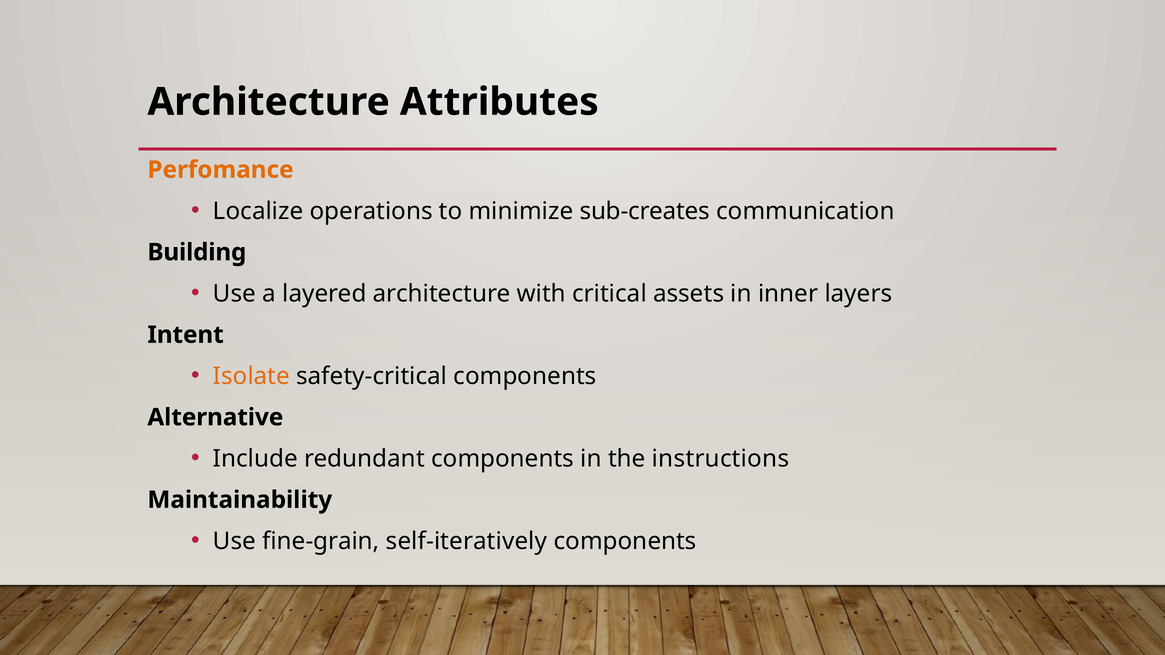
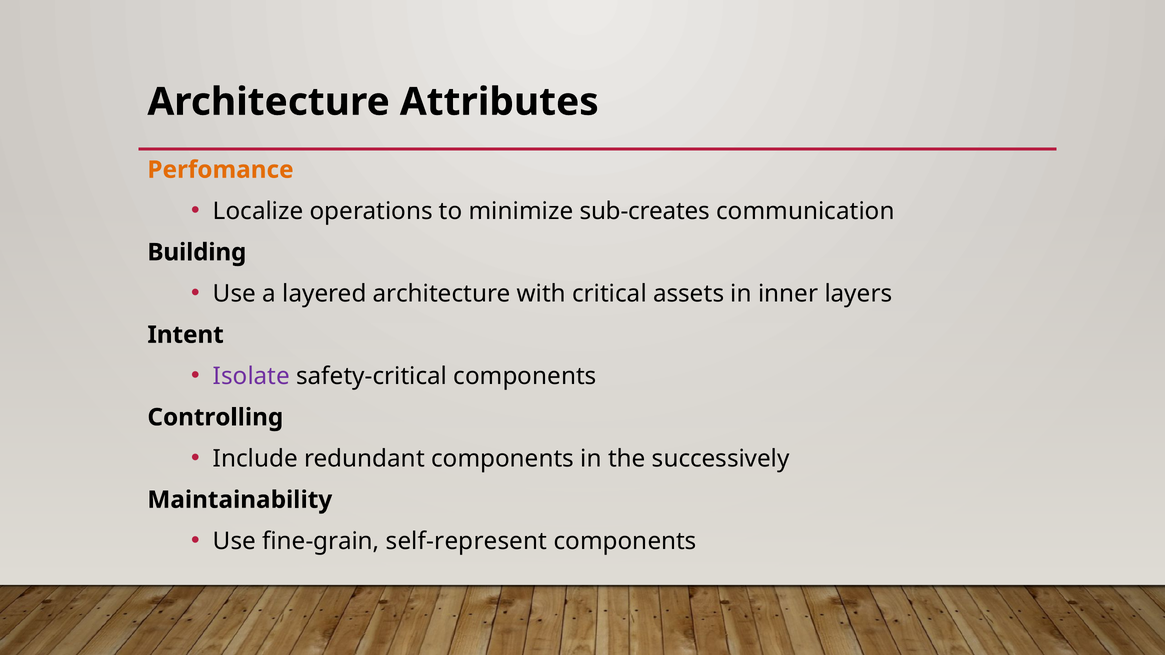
Isolate colour: orange -> purple
Alternative: Alternative -> Controlling
instructions: instructions -> successively
self-iteratively: self-iteratively -> self-represent
